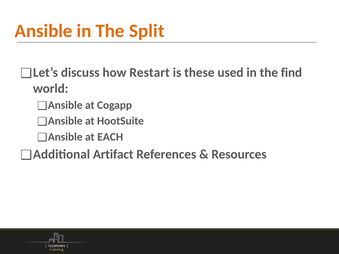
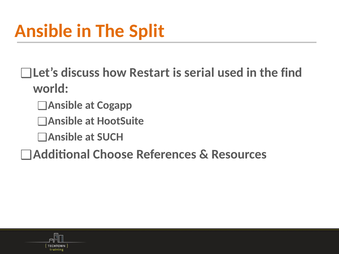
these: these -> serial
EACH: EACH -> SUCH
Artifact: Artifact -> Choose
